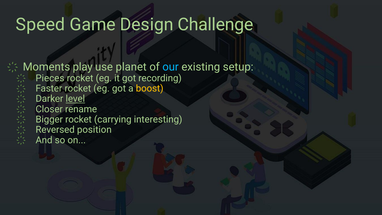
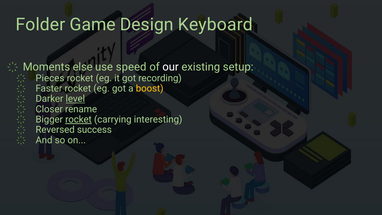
Speed: Speed -> Folder
Challenge: Challenge -> Keyboard
play: play -> else
planet: planet -> speed
our colour: light blue -> white
rocket at (78, 119) underline: none -> present
position: position -> success
